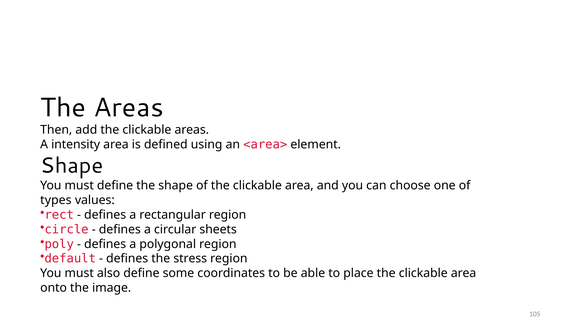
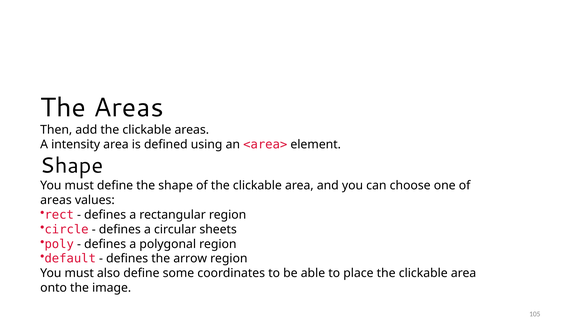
types at (56, 200): types -> areas
stress: stress -> arrow
